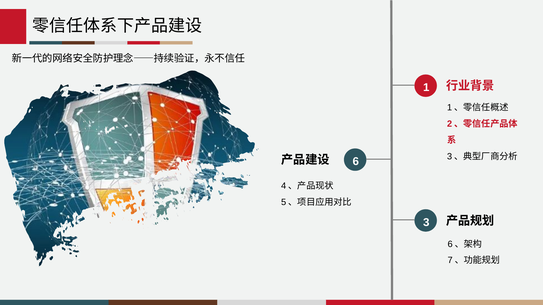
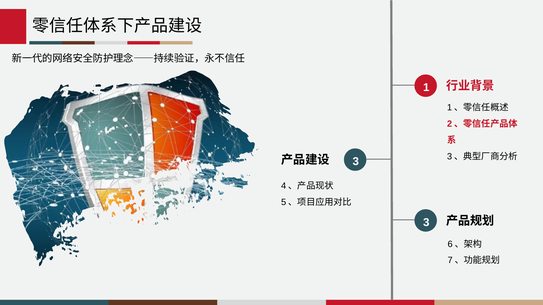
6 at (356, 162): 6 -> 3
